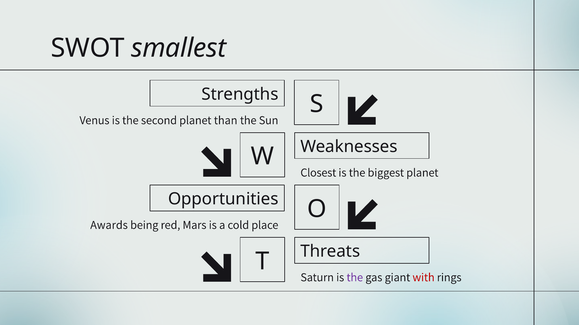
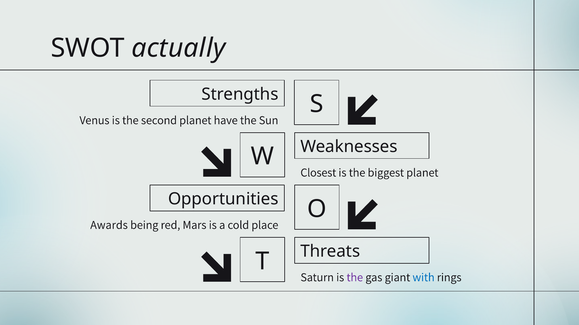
smallest: smallest -> actually
than: than -> have
with colour: red -> blue
